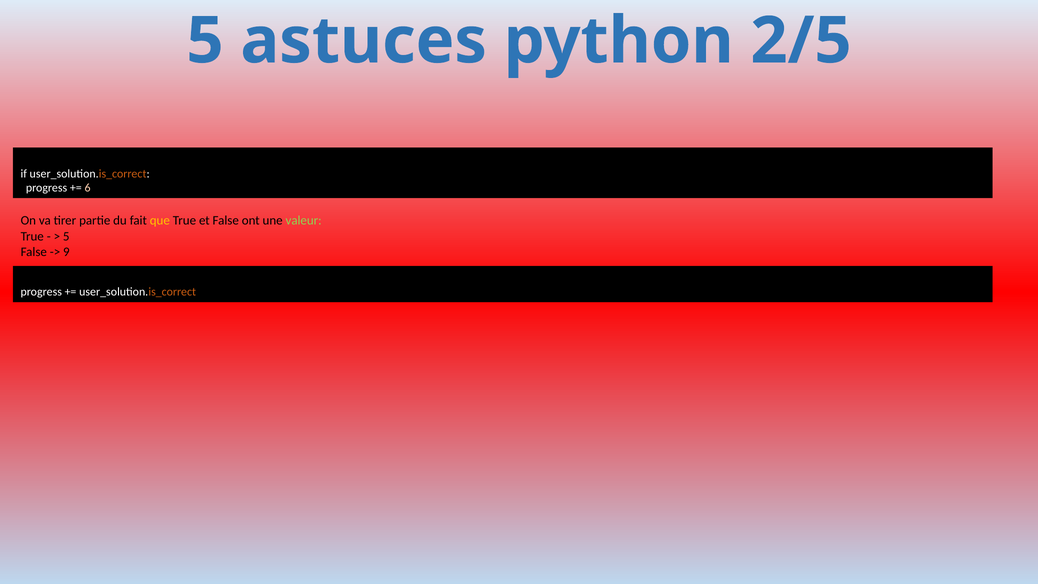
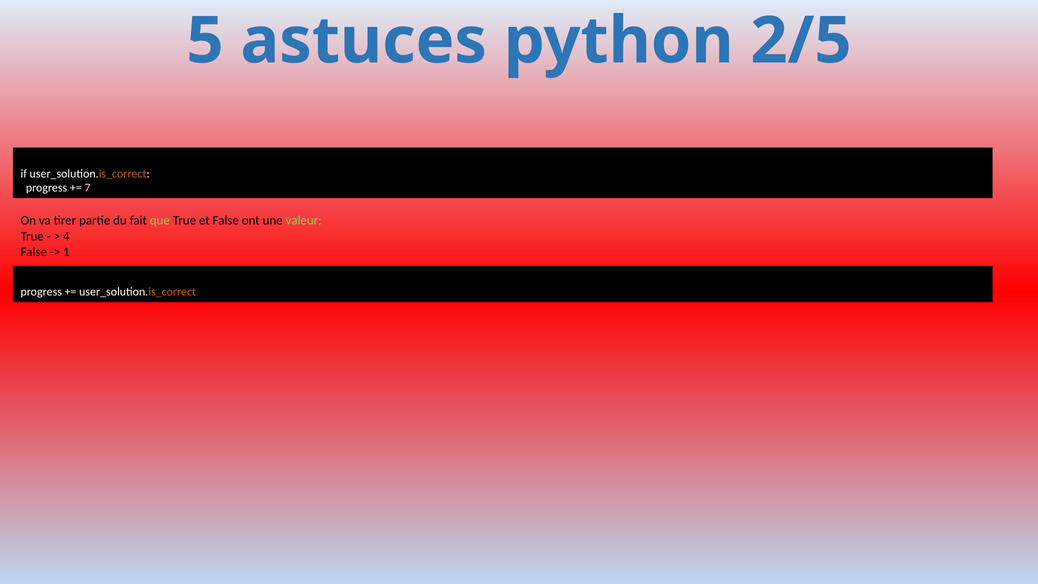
6: 6 -> 7
que colour: yellow -> light green
5 at (66, 236): 5 -> 4
9: 9 -> 1
